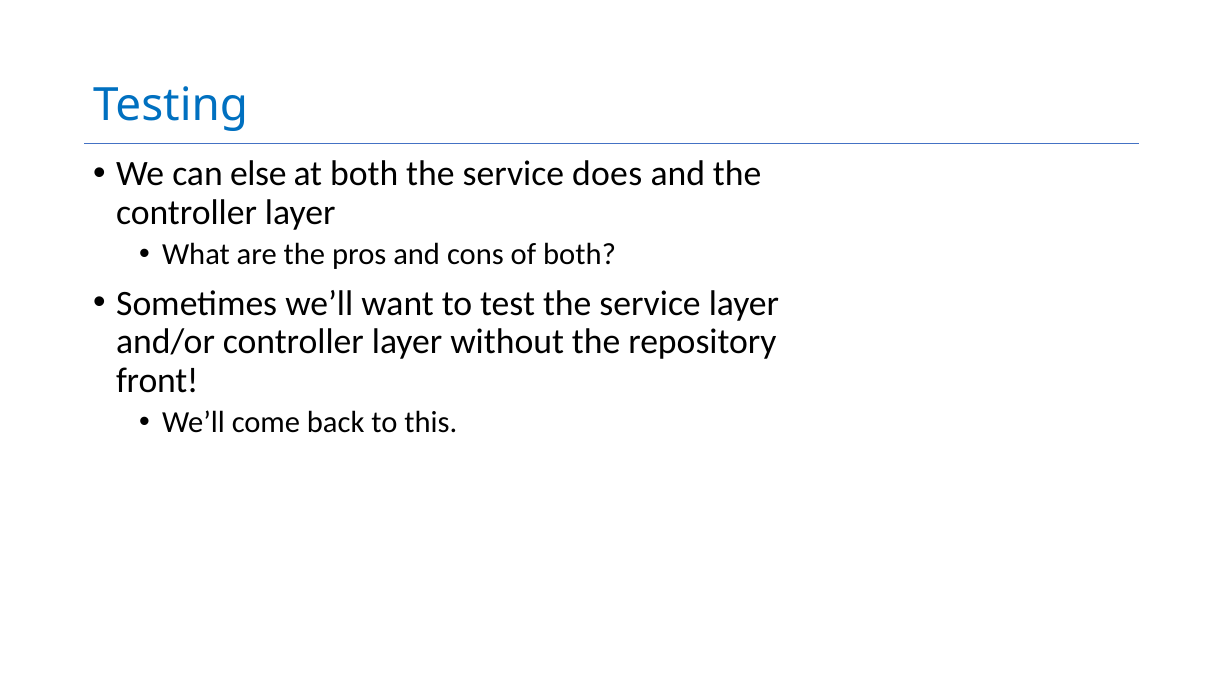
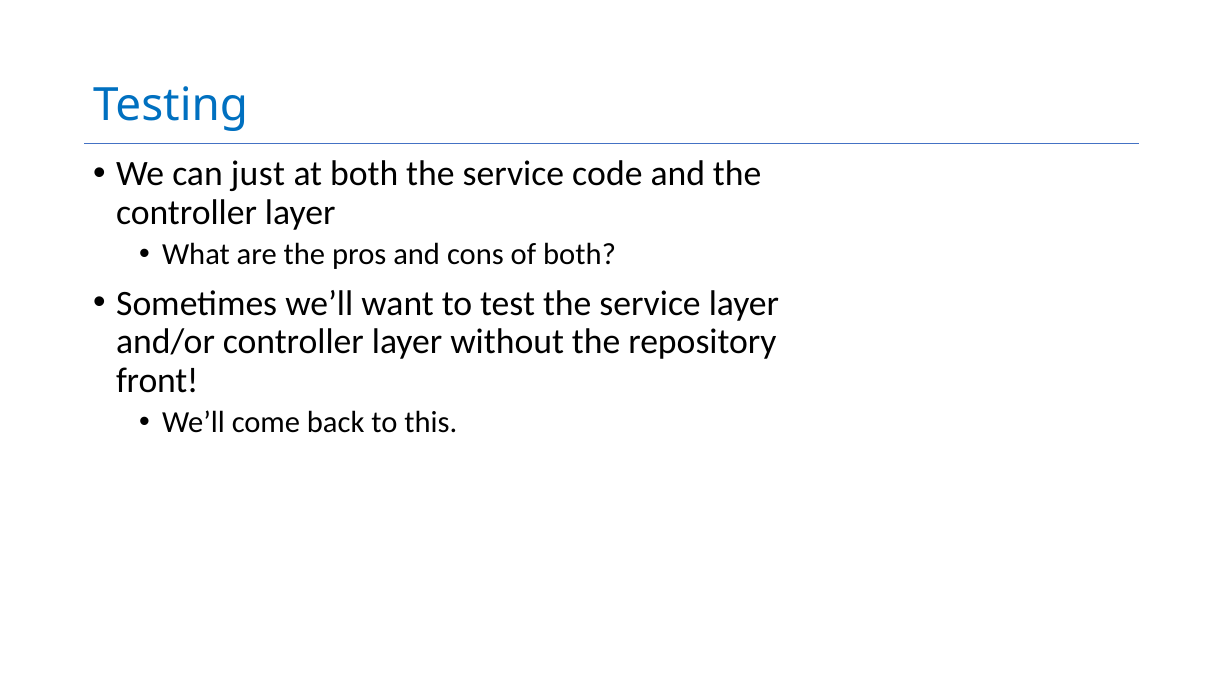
else: else -> just
does: does -> code
